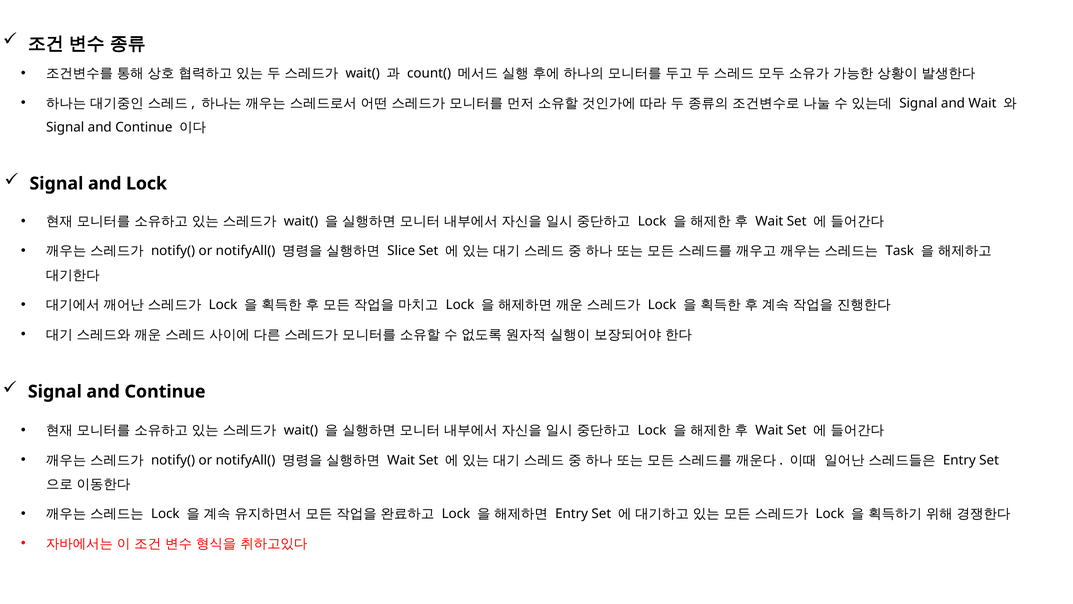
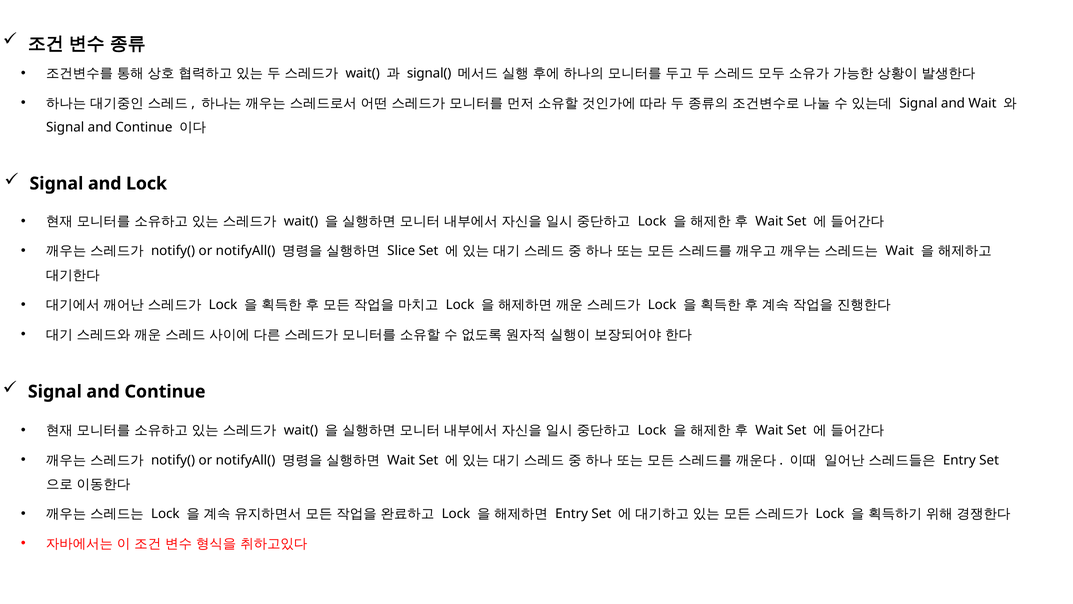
count(: count( -> signal(
Task at (900, 251): Task -> Wait
